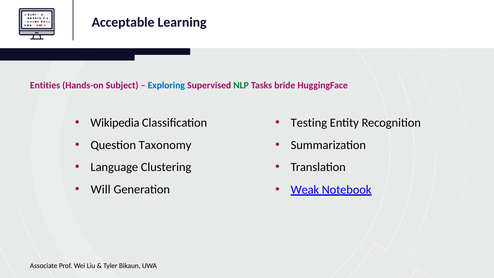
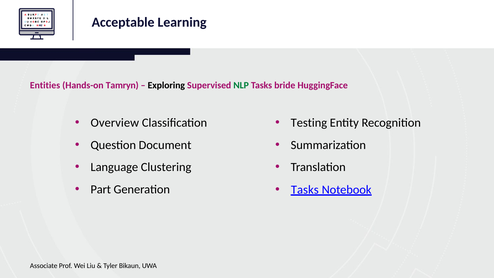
Subject: Subject -> Tamryn
Exploring colour: blue -> black
Wikipedia: Wikipedia -> Overview
Taxonomy: Taxonomy -> Document
Will: Will -> Part
Weak at (305, 190): Weak -> Tasks
